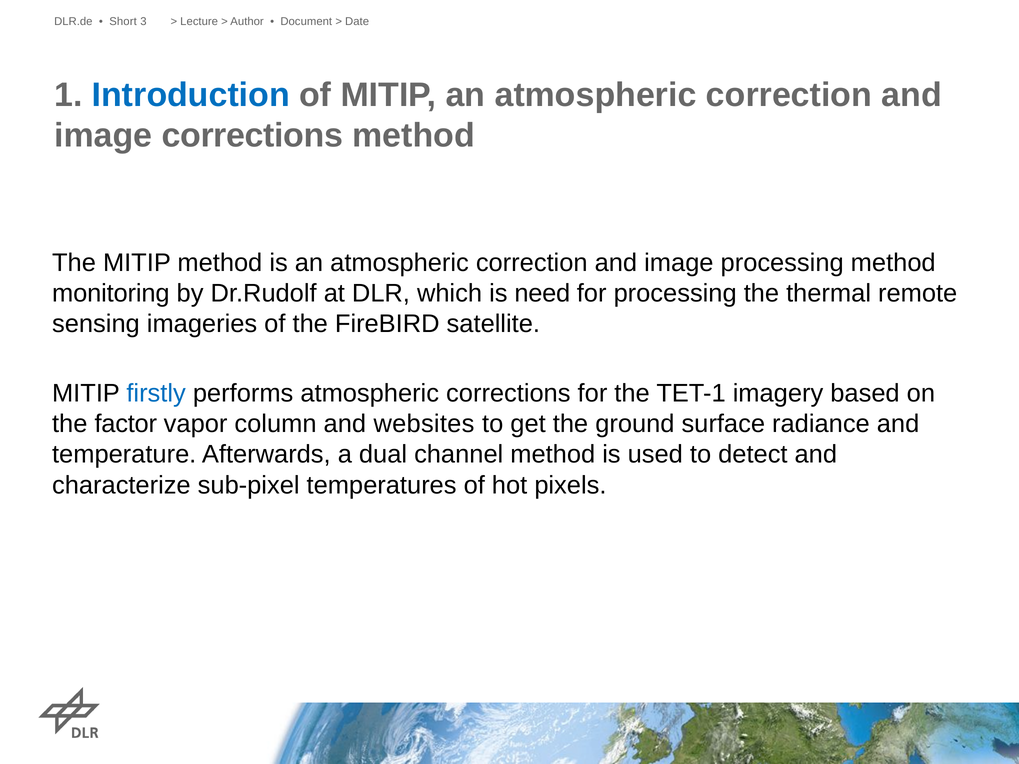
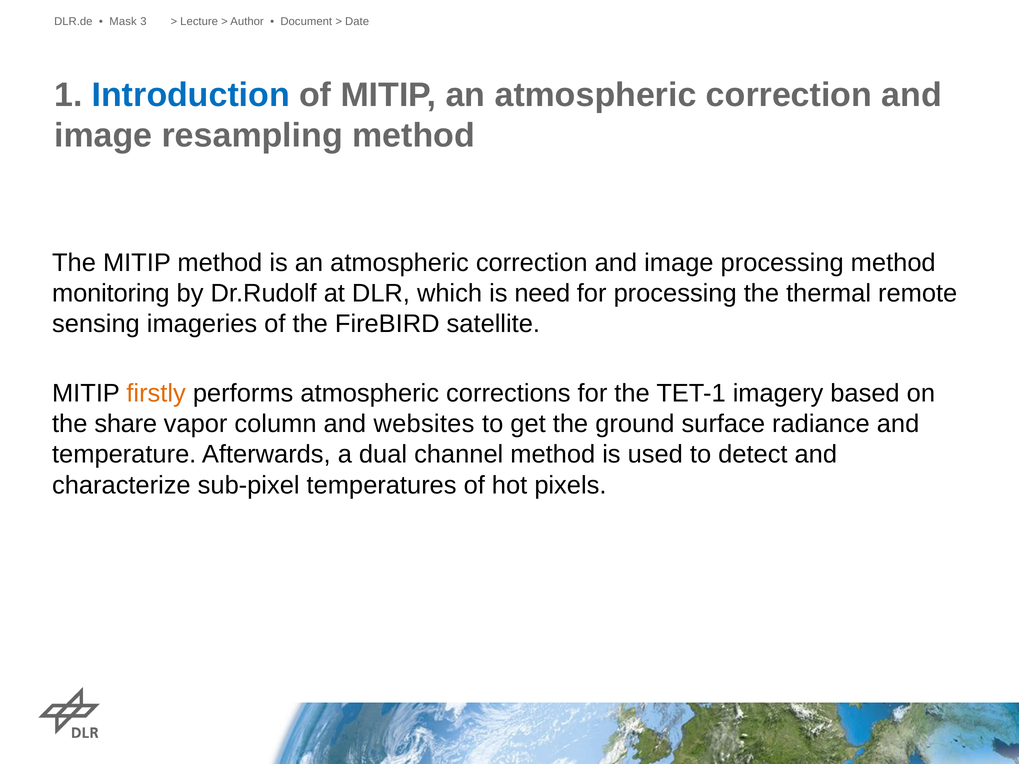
Short: Short -> Mask
image corrections: corrections -> resampling
firstly colour: blue -> orange
factor: factor -> share
